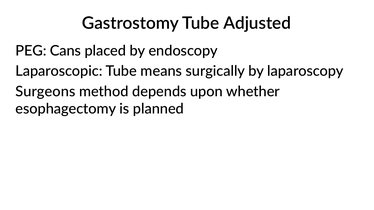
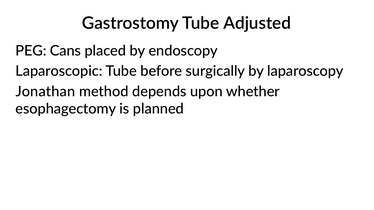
means: means -> before
Surgeons: Surgeons -> Jonathan
